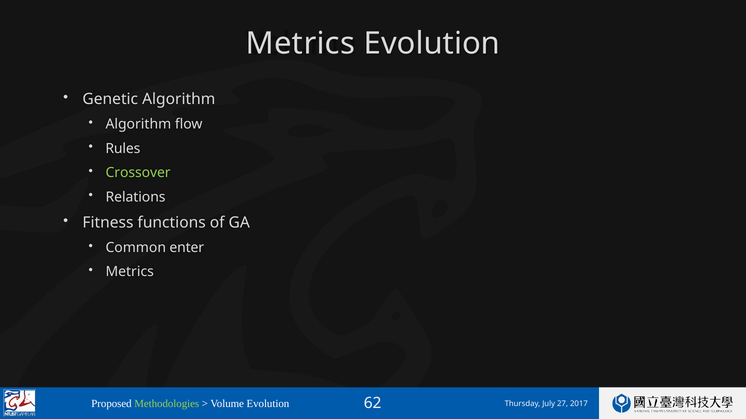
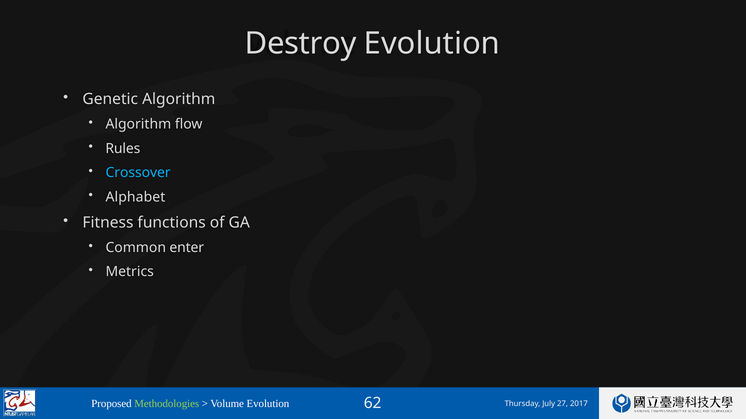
Metrics at (300, 44): Metrics -> Destroy
Crossover colour: light green -> light blue
Relations: Relations -> Alphabet
